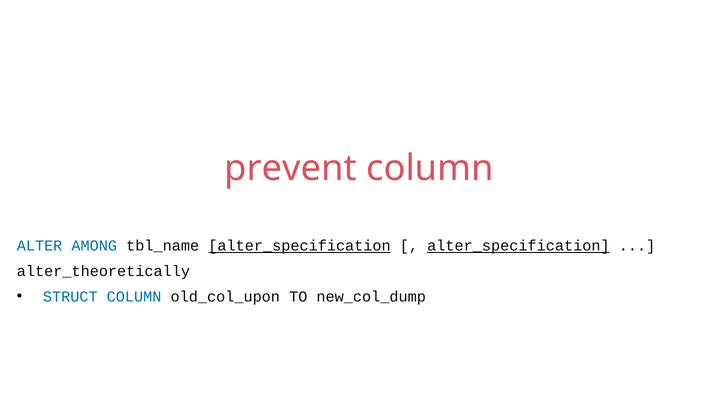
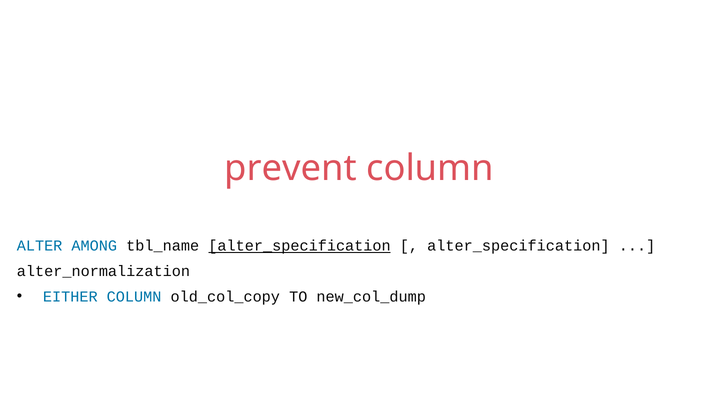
alter_specification at (518, 245) underline: present -> none
alter_theoretically: alter_theoretically -> alter_normalization
STRUCT: STRUCT -> EITHER
old_col_upon: old_col_upon -> old_col_copy
